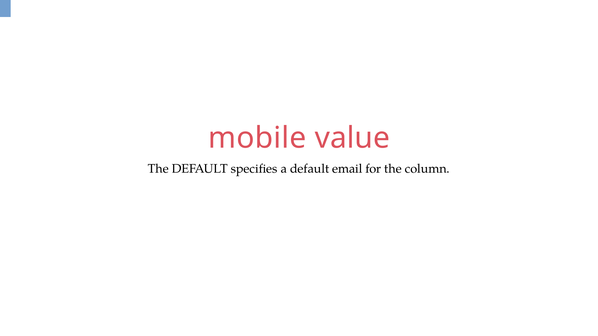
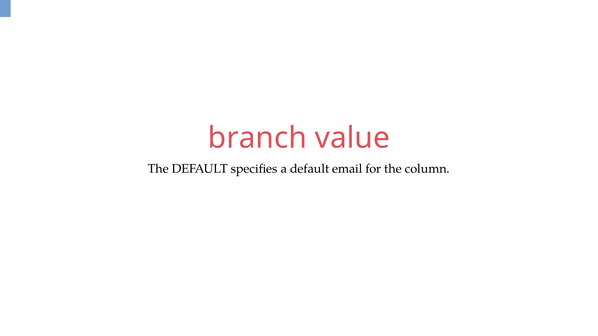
mobile: mobile -> branch
